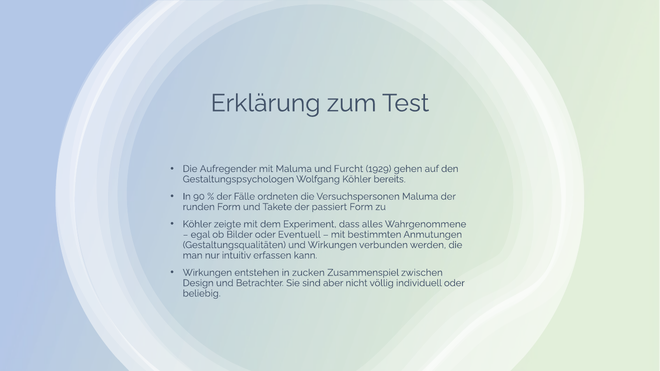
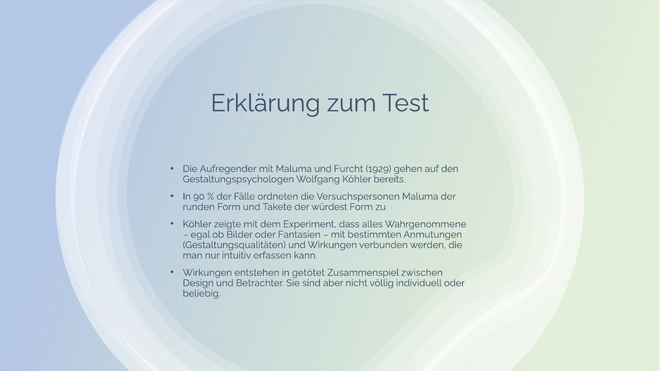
passiert: passiert -> würdest
Eventuell: Eventuell -> Fantasien
zucken: zucken -> getötet
